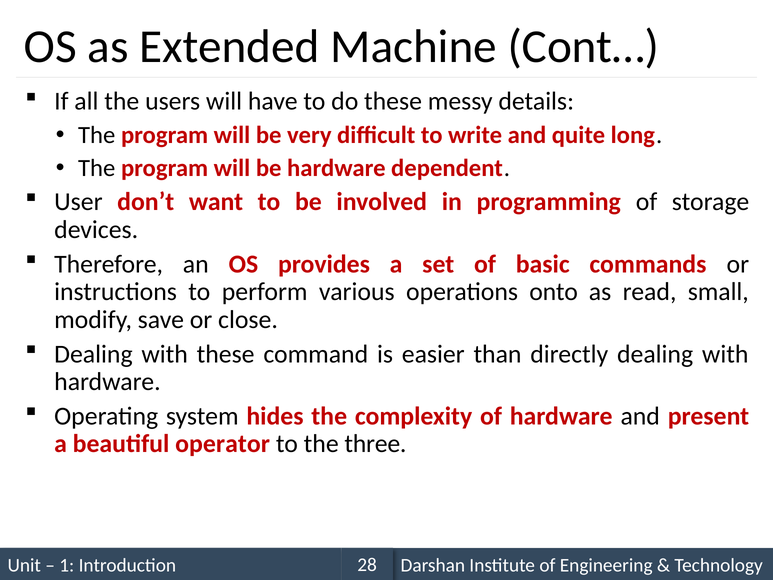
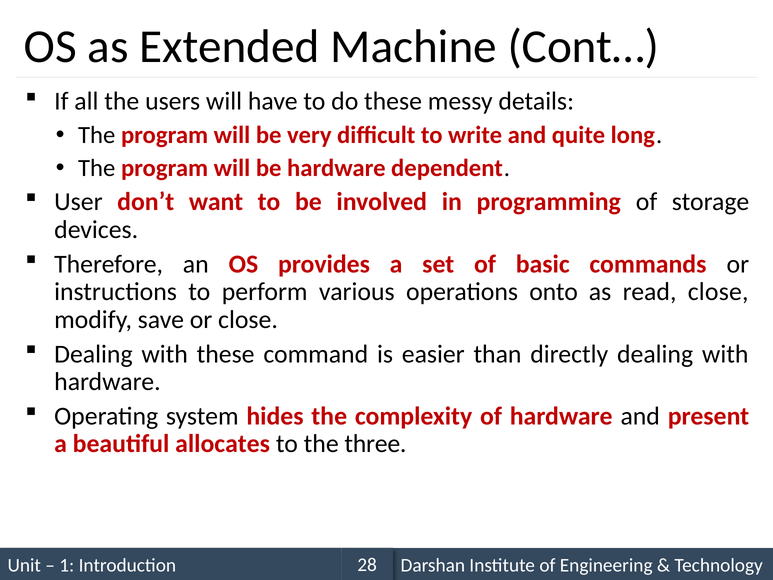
read small: small -> close
operator: operator -> allocates
